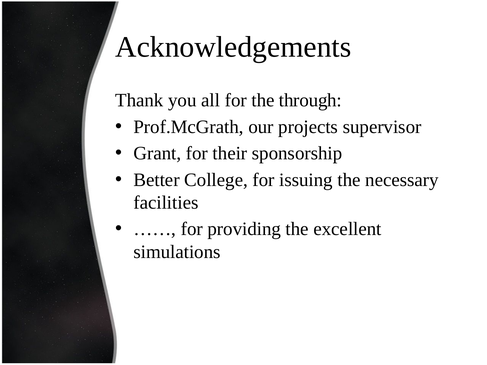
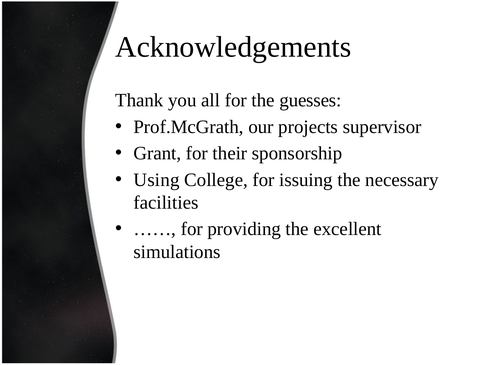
through: through -> guesses
Better: Better -> Using
